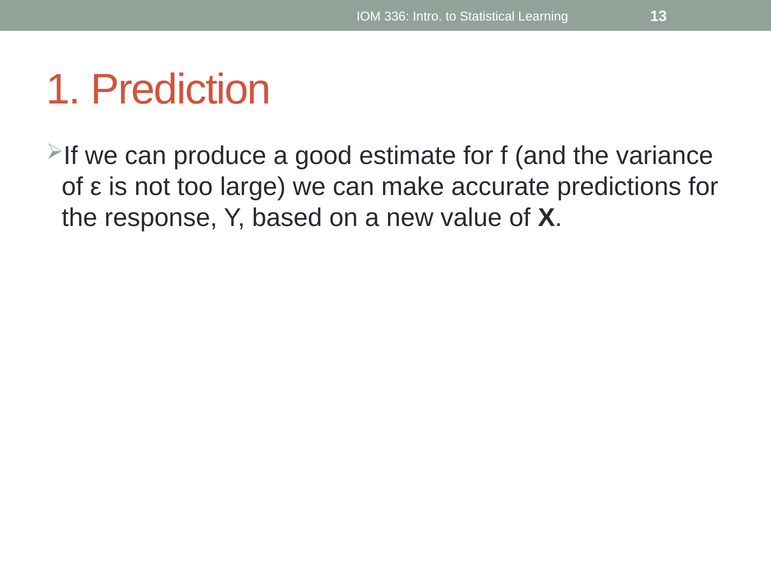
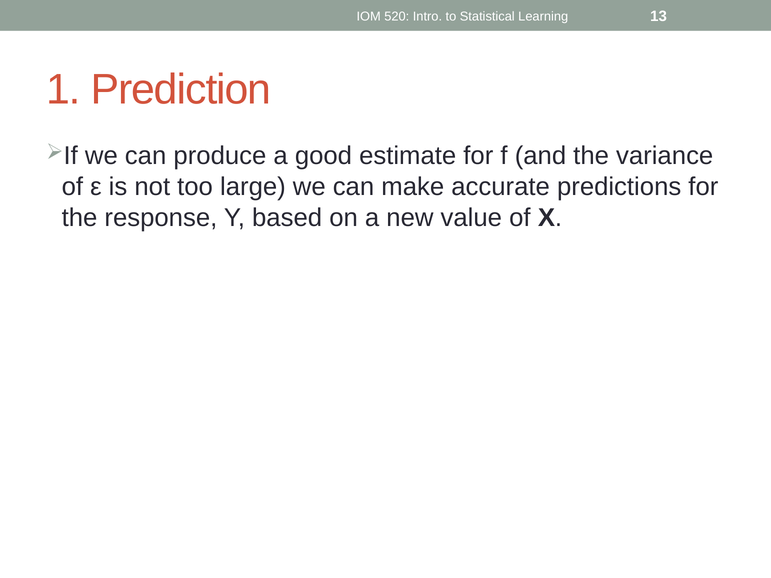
336: 336 -> 520
